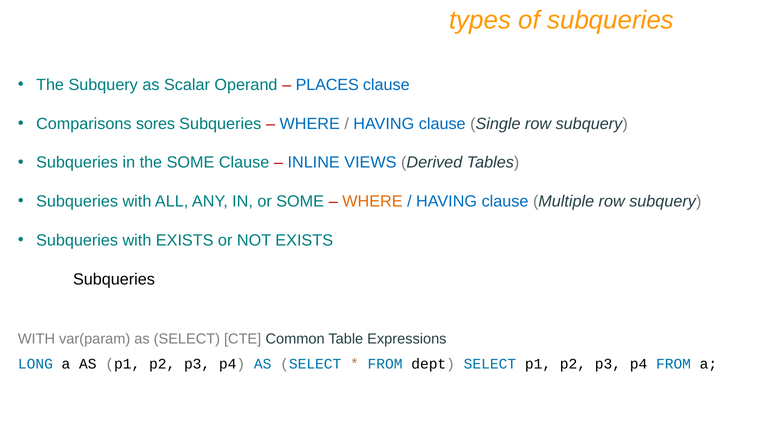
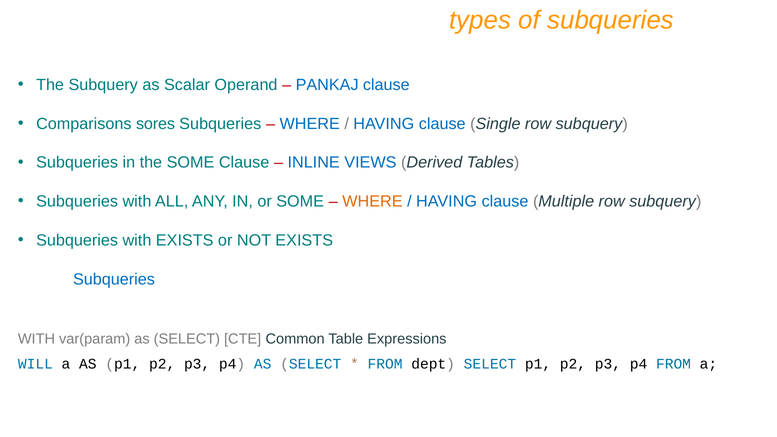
PLACES: PLACES -> PANKAJ
Subqueries at (114, 279) colour: black -> blue
LONG: LONG -> WILL
